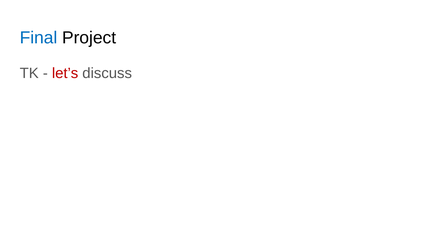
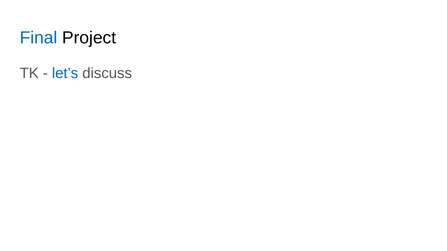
let’s colour: red -> blue
